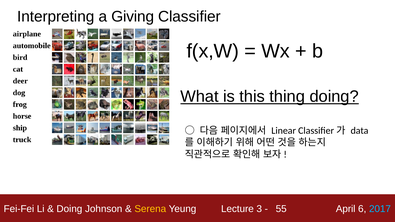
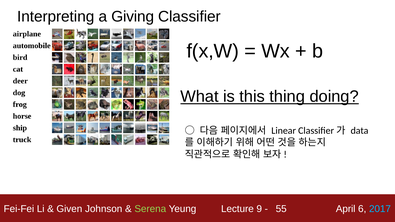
Doing at (69, 209): Doing -> Given
Serena colour: yellow -> light green
3: 3 -> 9
